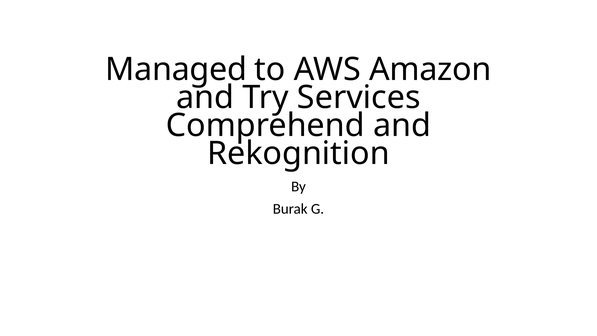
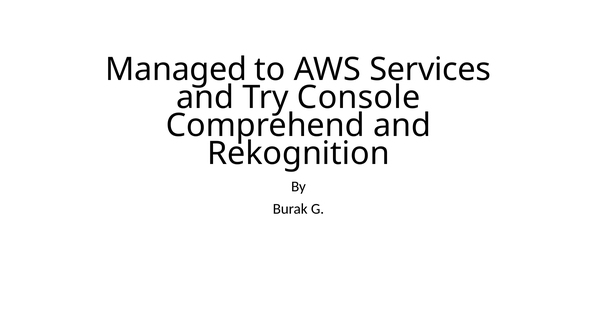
Amazon: Amazon -> Services
Services: Services -> Console
